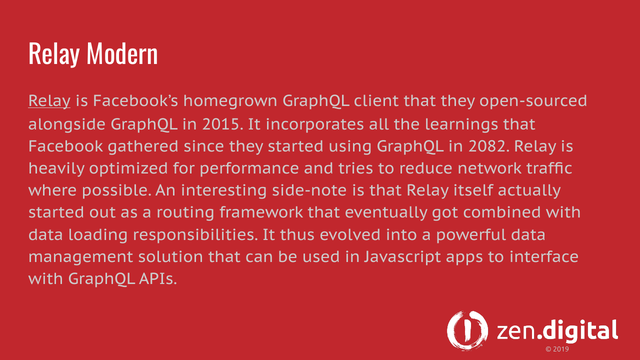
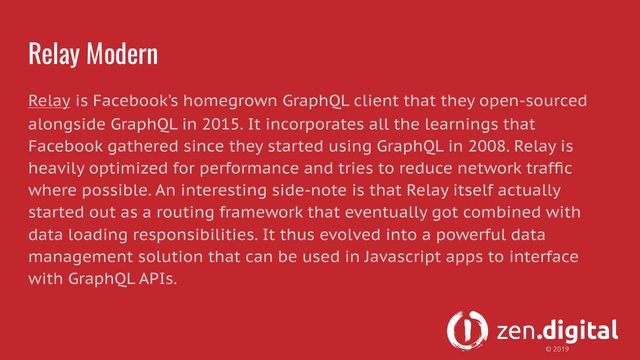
2082: 2082 -> 2008
